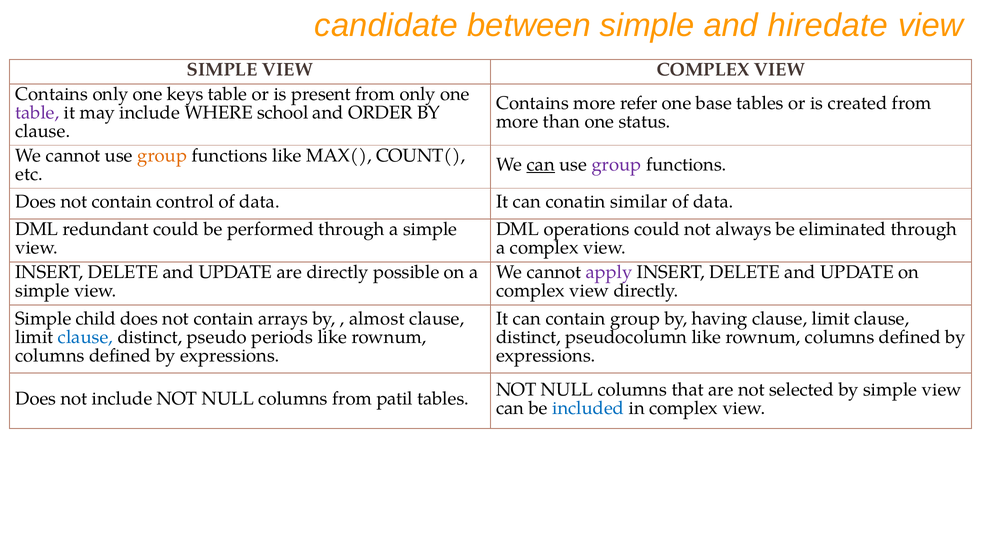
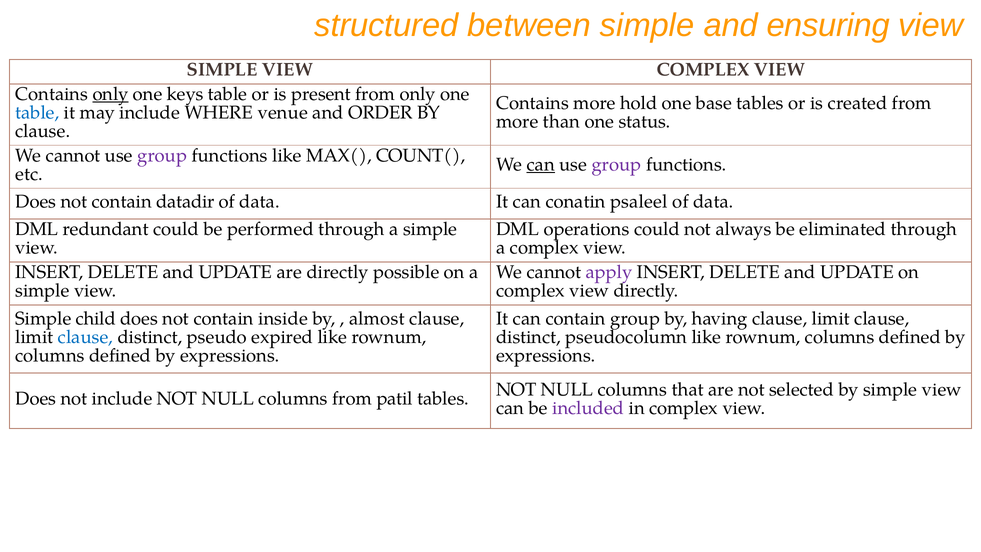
candidate: candidate -> structured
hiredate: hiredate -> ensuring
only at (111, 94) underline: none -> present
refer: refer -> hold
table at (37, 113) colour: purple -> blue
school: school -> venue
group at (162, 155) colour: orange -> purple
control: control -> datadir
similar: similar -> psaleel
arrays: arrays -> inside
periods: periods -> expired
included colour: blue -> purple
